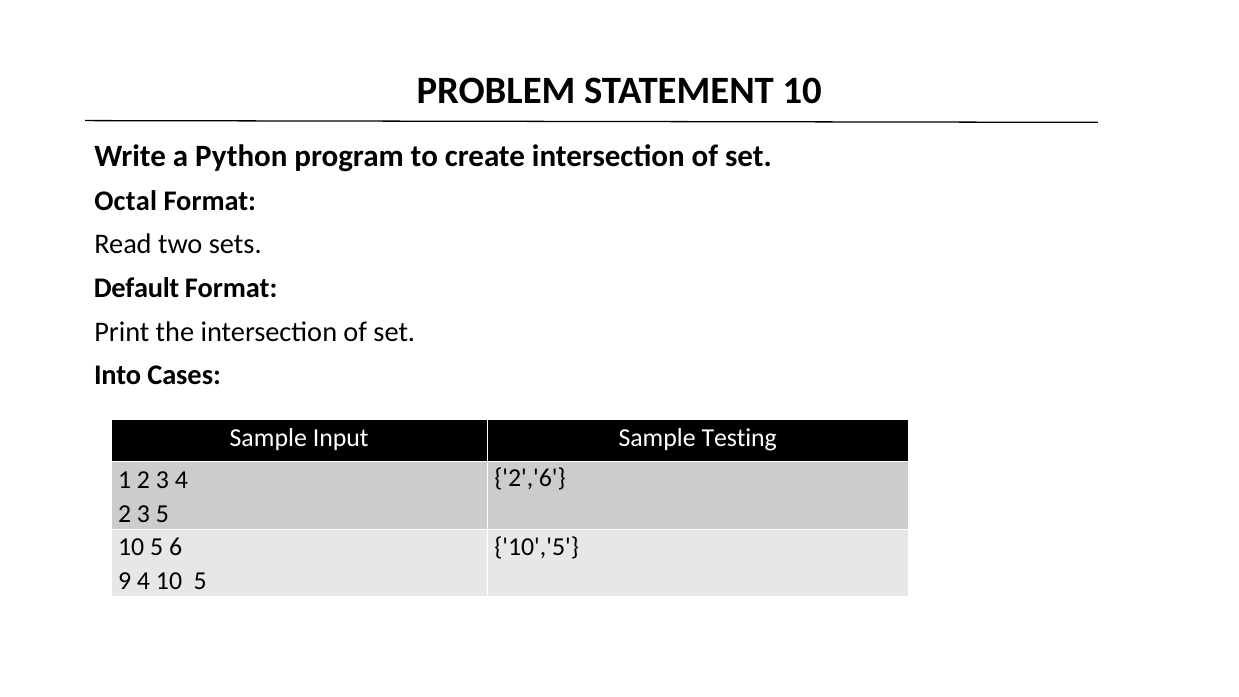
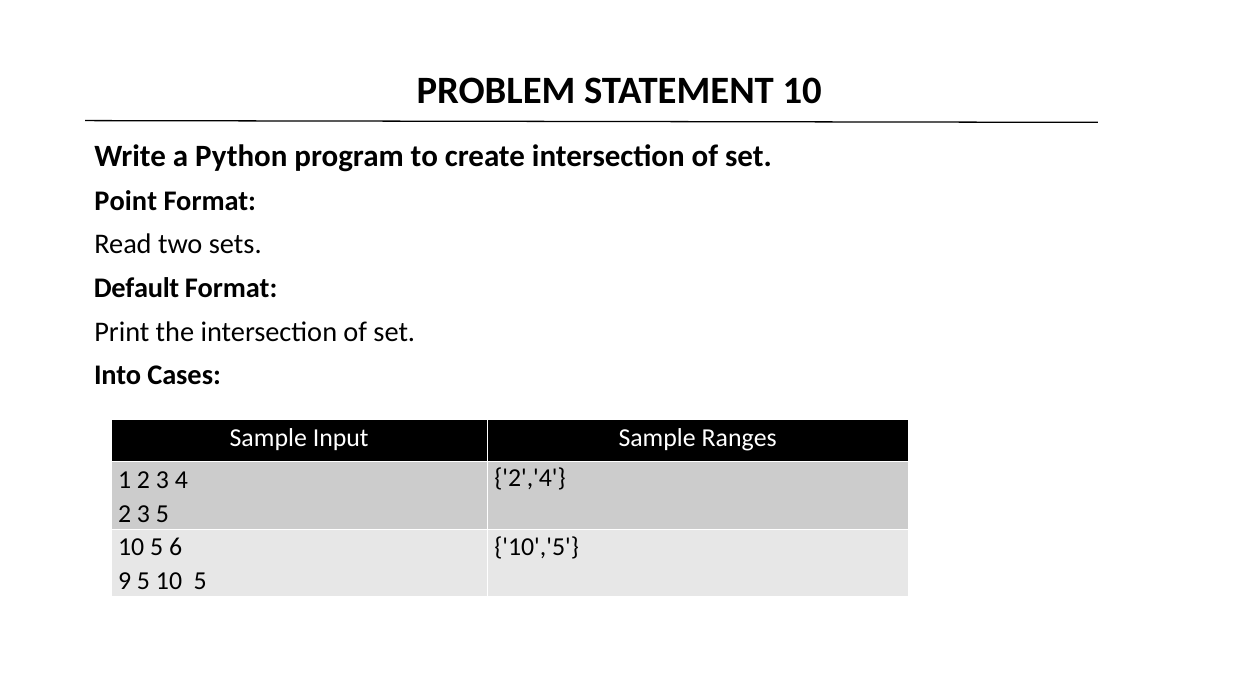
Octal: Octal -> Point
Testing: Testing -> Ranges
2','6: 2','6 -> 2','4
9 4: 4 -> 5
